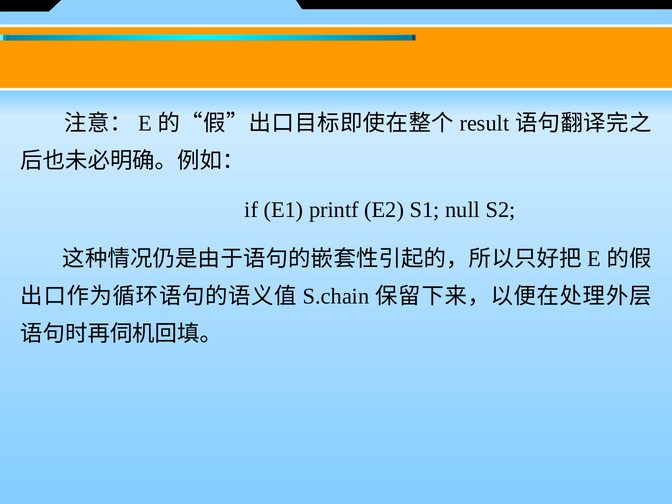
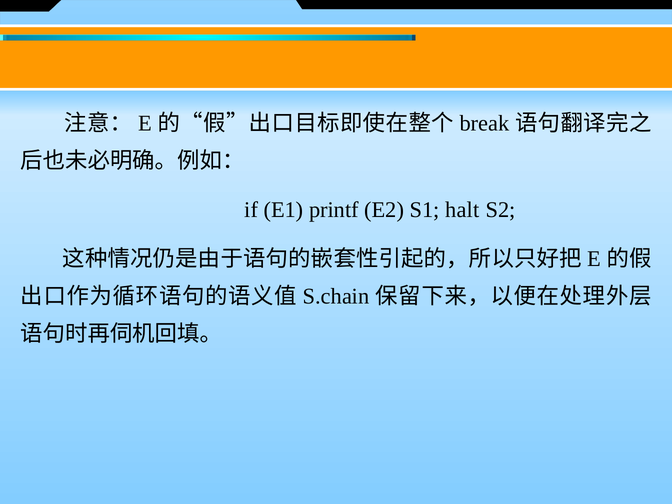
result: result -> break
null: null -> halt
